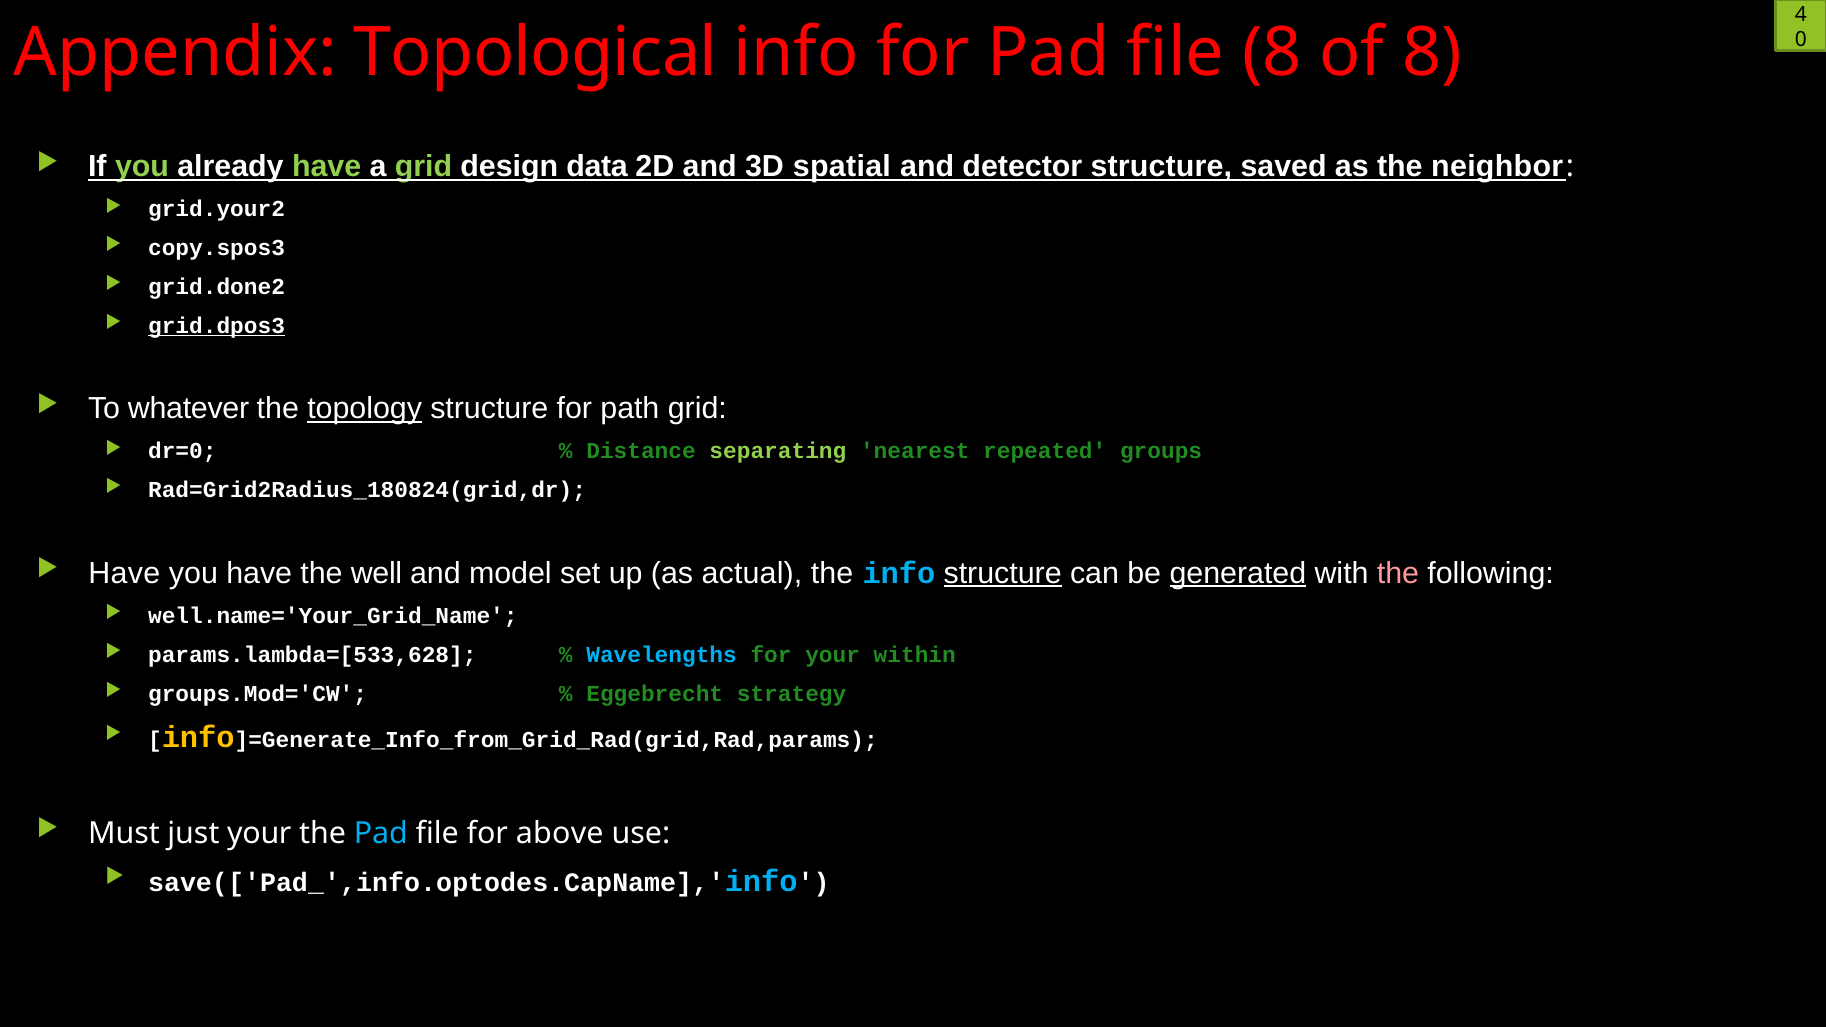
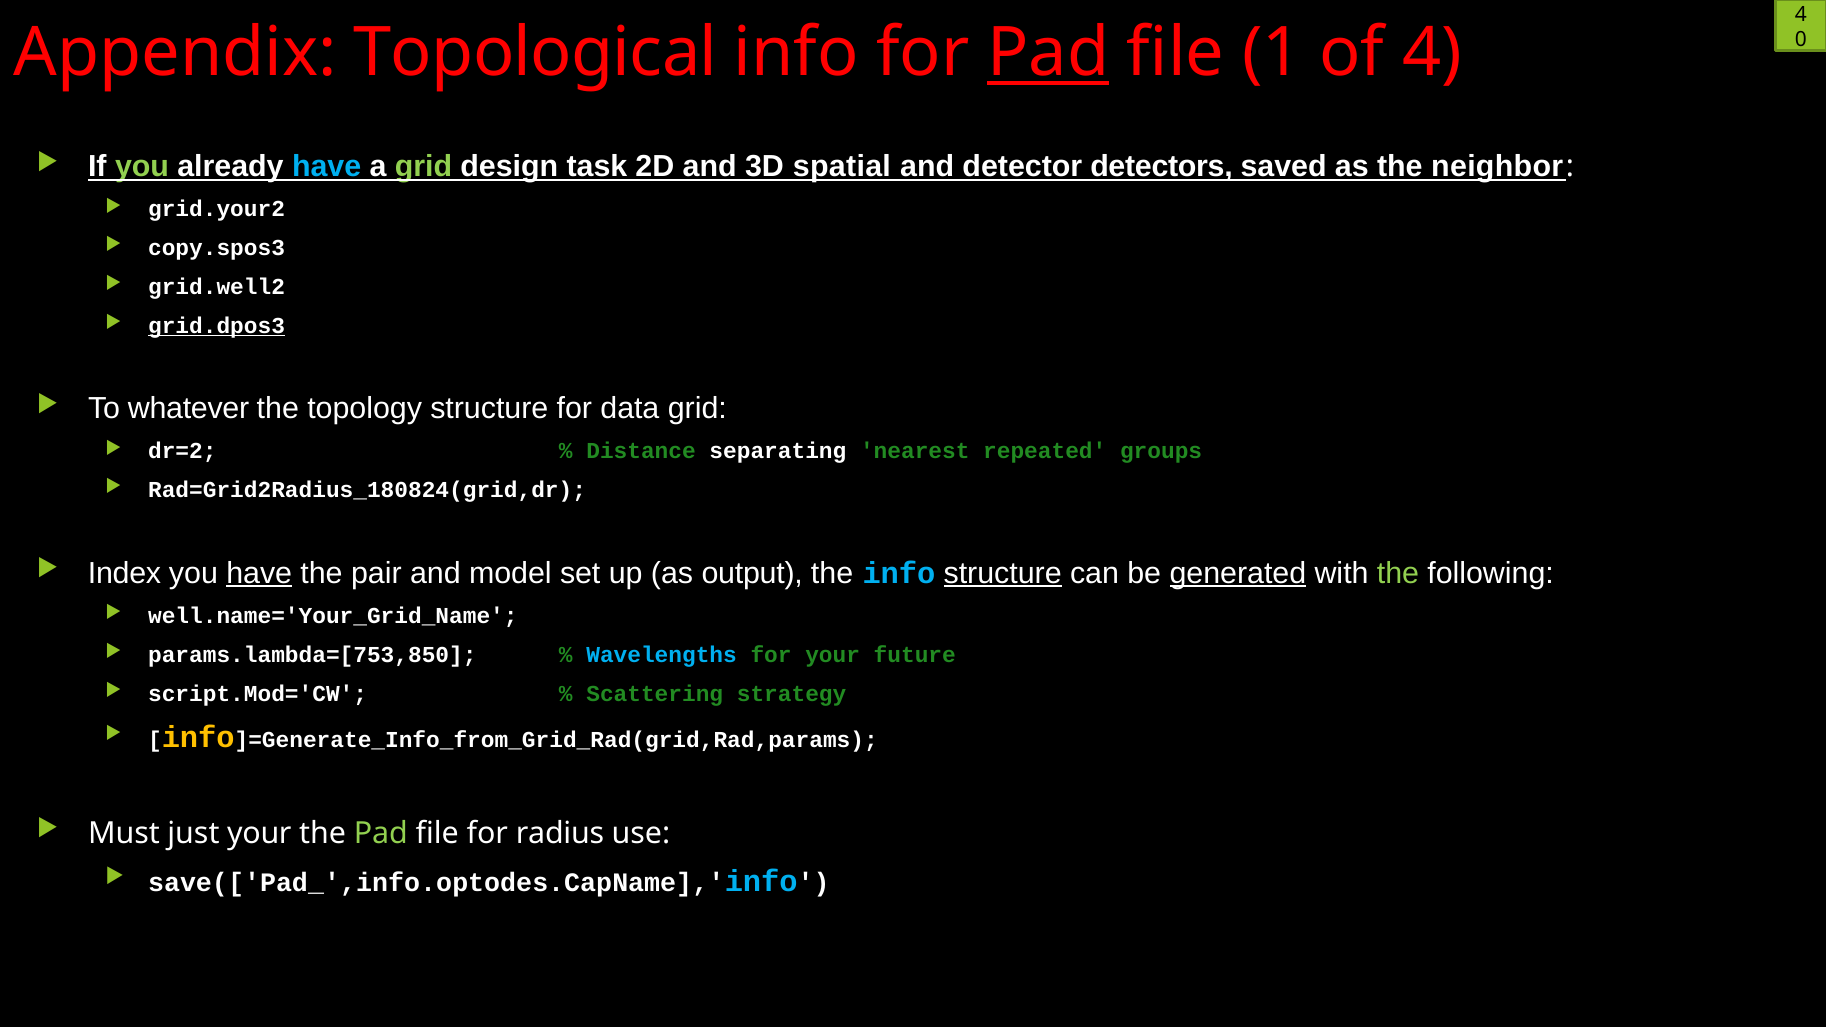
Pad at (1048, 53) underline: none -> present
file 8: 8 -> 1
of 8: 8 -> 4
have at (327, 167) colour: light green -> light blue
data: data -> task
detector structure: structure -> detectors
grid.done2: grid.done2 -> grid.well2
topology underline: present -> none
path: path -> data
dr=0: dr=0 -> dr=2
separating colour: light green -> white
Have at (124, 573): Have -> Index
have at (259, 573) underline: none -> present
well: well -> pair
actual: actual -> output
the at (1398, 573) colour: pink -> light green
params.lambda=[533,628: params.lambda=[533,628 -> params.lambda=[753,850
within: within -> future
groups.Mod='CW: groups.Mod='CW -> script.Mod='CW
Eggebrecht: Eggebrecht -> Scattering
Pad at (381, 833) colour: light blue -> light green
above: above -> radius
